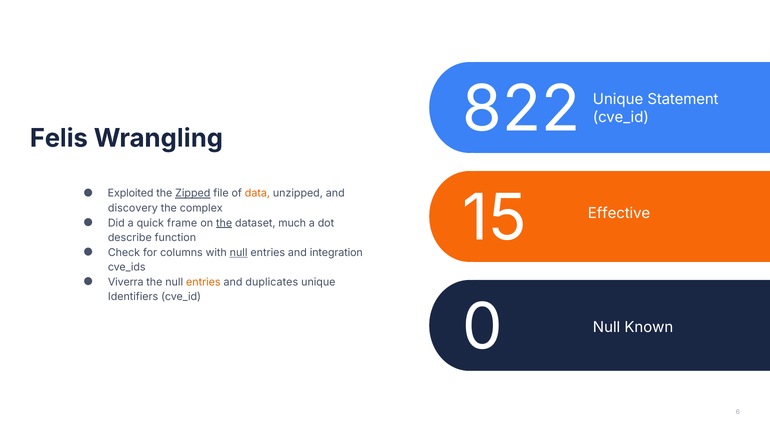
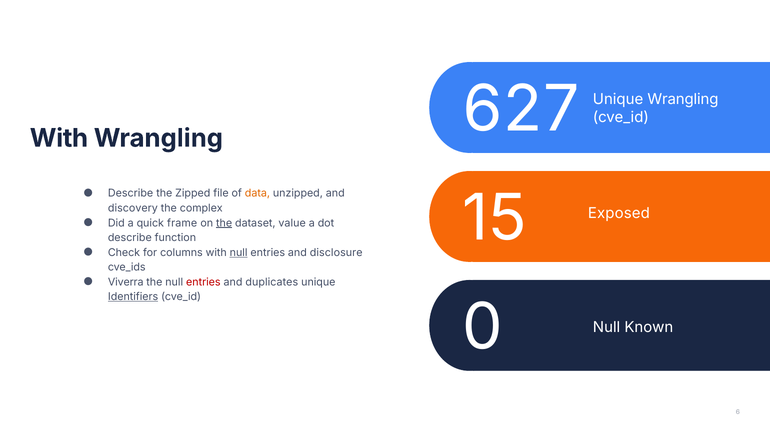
Felis at (59, 138): Felis -> With
822: 822 -> 627
Unique Statement: Statement -> Wrangling
Exploited at (131, 194): Exploited -> Describe
Zipped underline: present -> none
Effective: Effective -> Exposed
much: much -> value
integration: integration -> disclosure
entries at (203, 282) colour: orange -> red
Identifiers underline: none -> present
